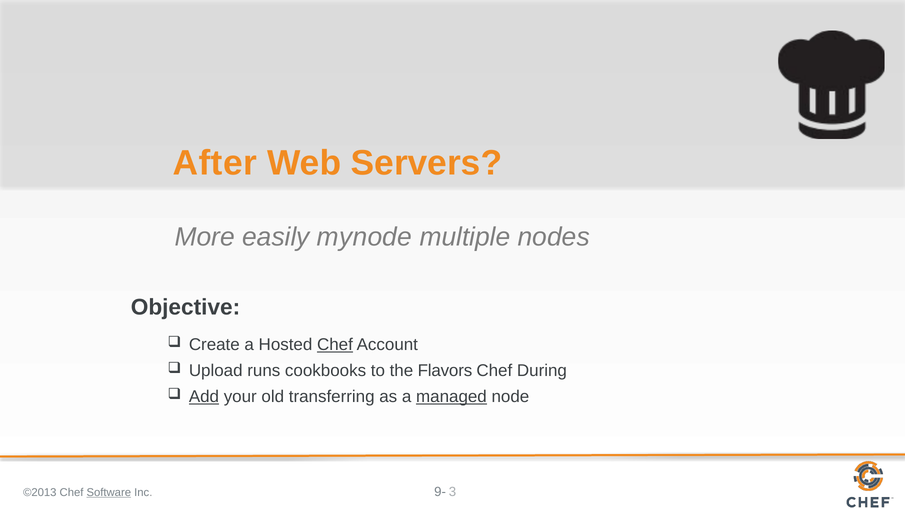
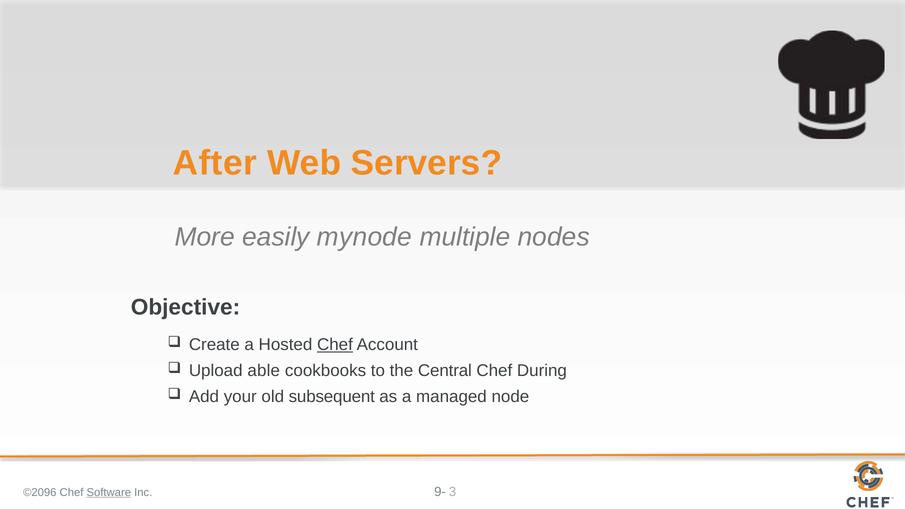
runs: runs -> able
Flavors: Flavors -> Central
Add underline: present -> none
transferring: transferring -> subsequent
managed underline: present -> none
©2013: ©2013 -> ©2096
